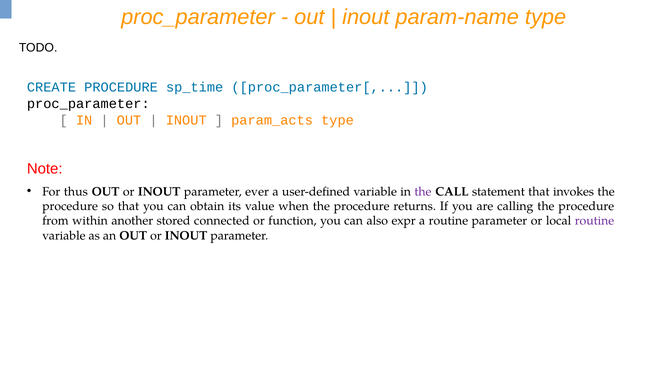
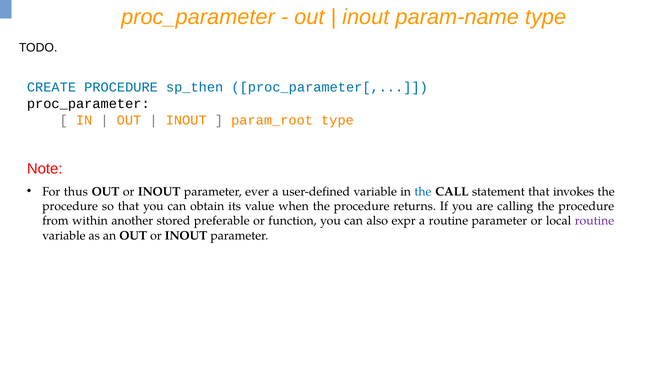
sp_time: sp_time -> sp_then
param_acts: param_acts -> param_root
the at (423, 192) colour: purple -> blue
connected: connected -> preferable
